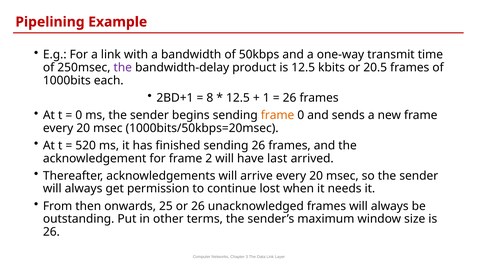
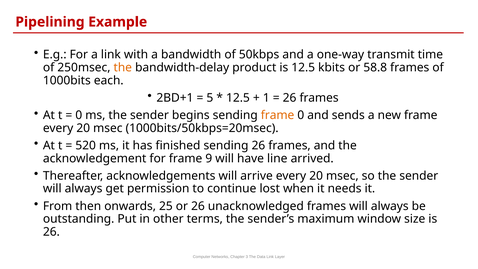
the at (123, 68) colour: purple -> orange
20.5: 20.5 -> 58.8
8: 8 -> 5
2: 2 -> 9
last: last -> line
